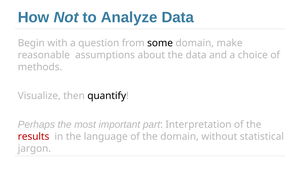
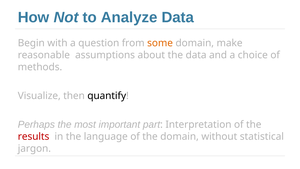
some colour: black -> orange
